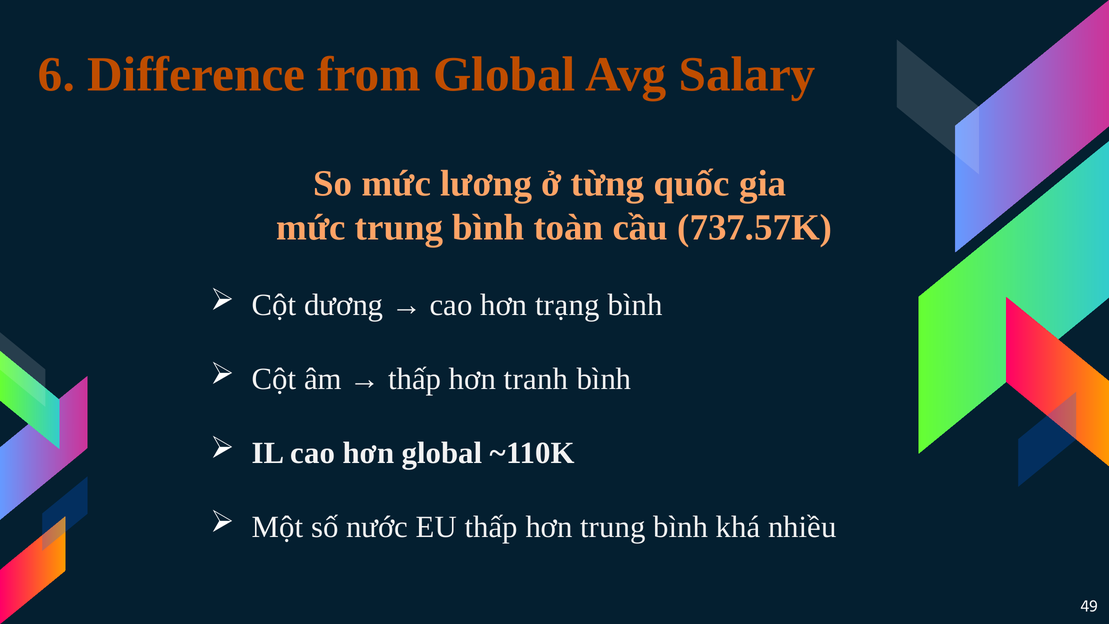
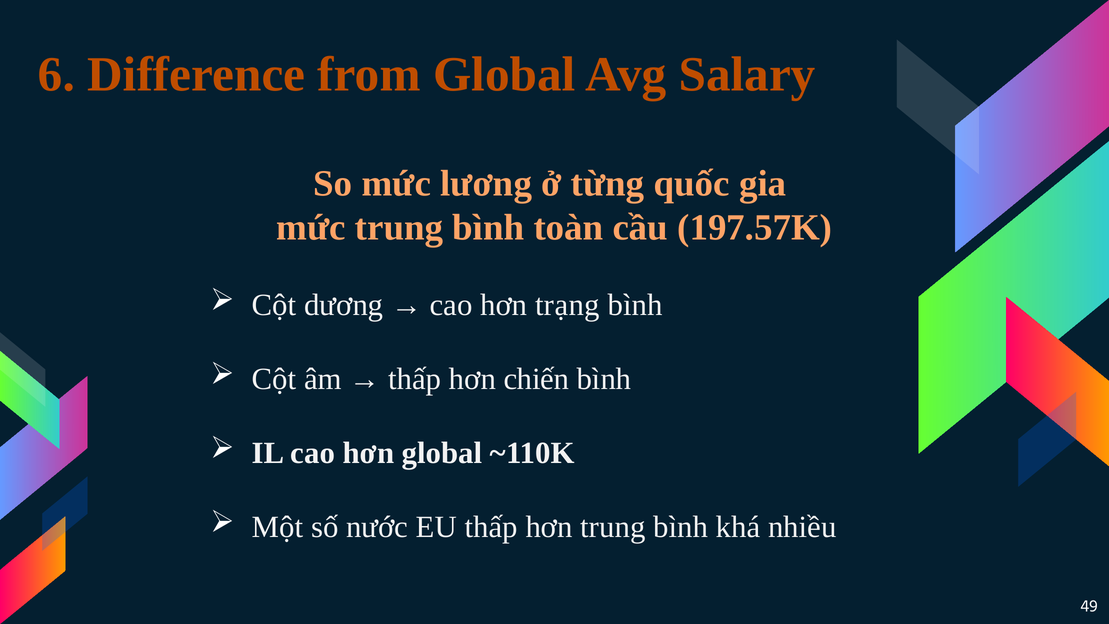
737.57K: 737.57K -> 197.57K
tranh: tranh -> chiến
